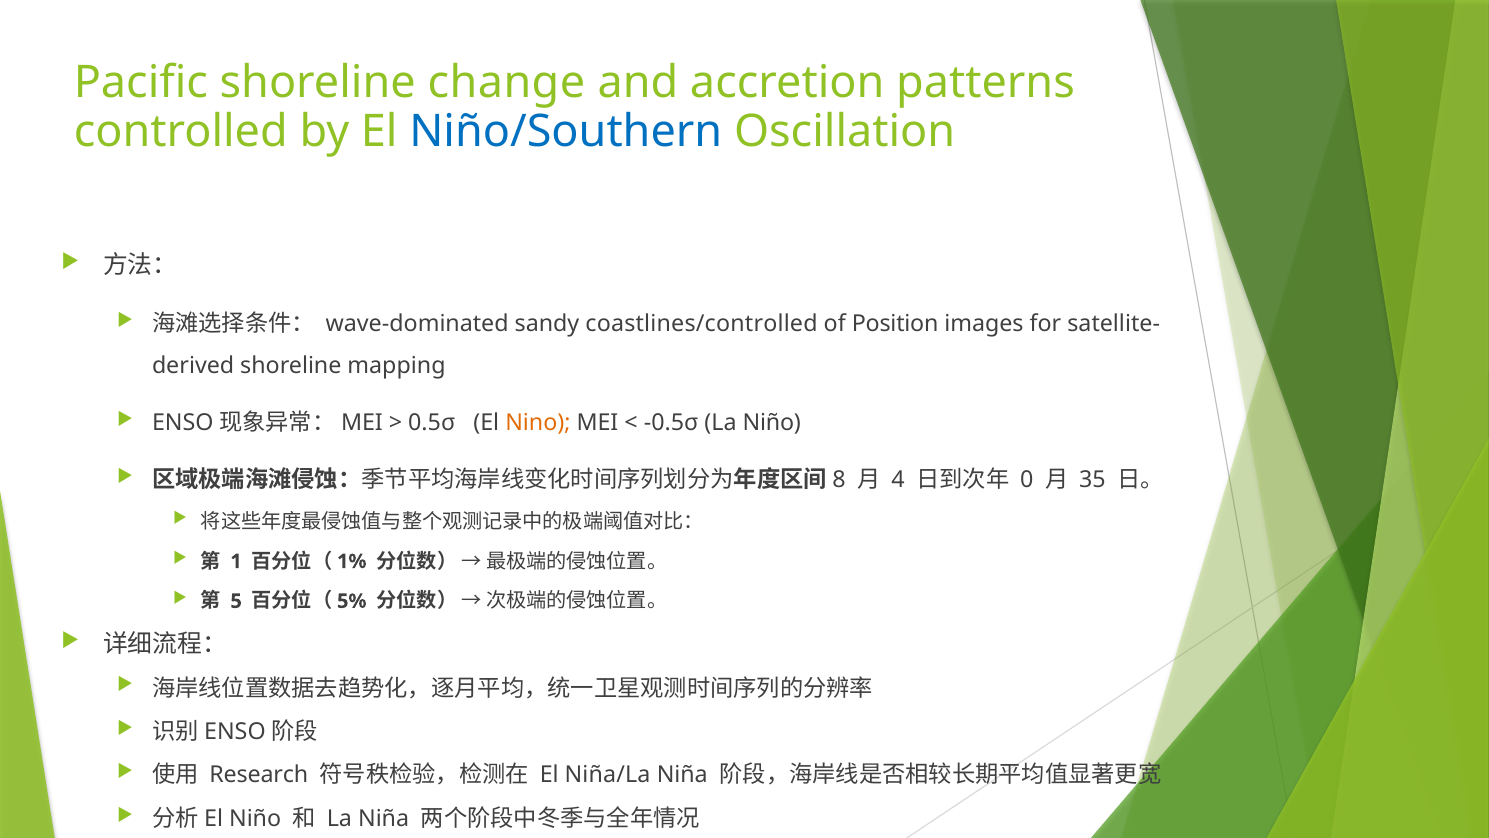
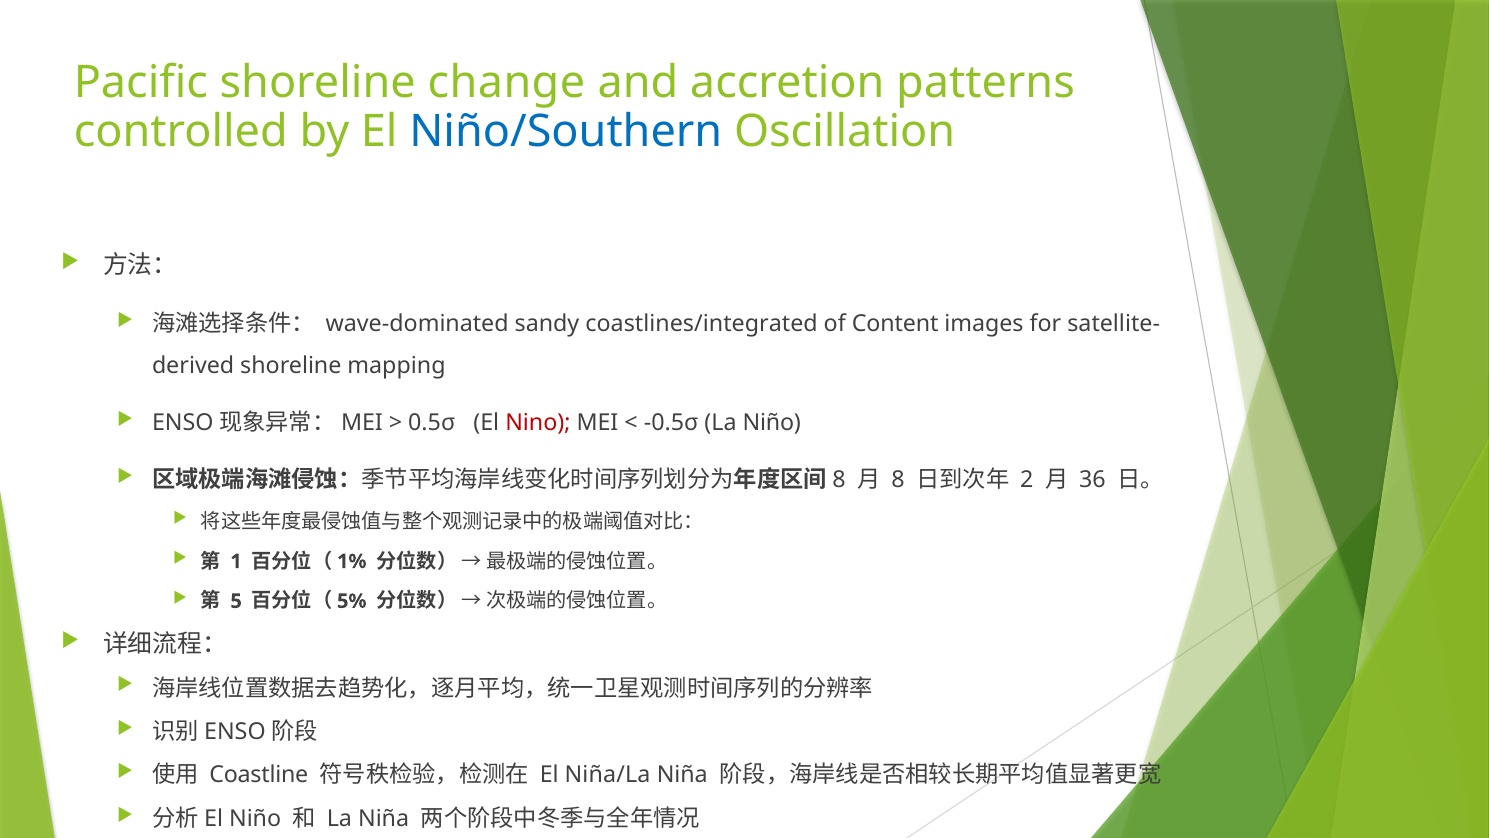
coastlines/controlled: coastlines/controlled -> coastlines/integrated
Position: Position -> Content
Nino colour: orange -> red
4: 4 -> 8
0: 0 -> 2
35: 35 -> 36
Research: Research -> Coastline
